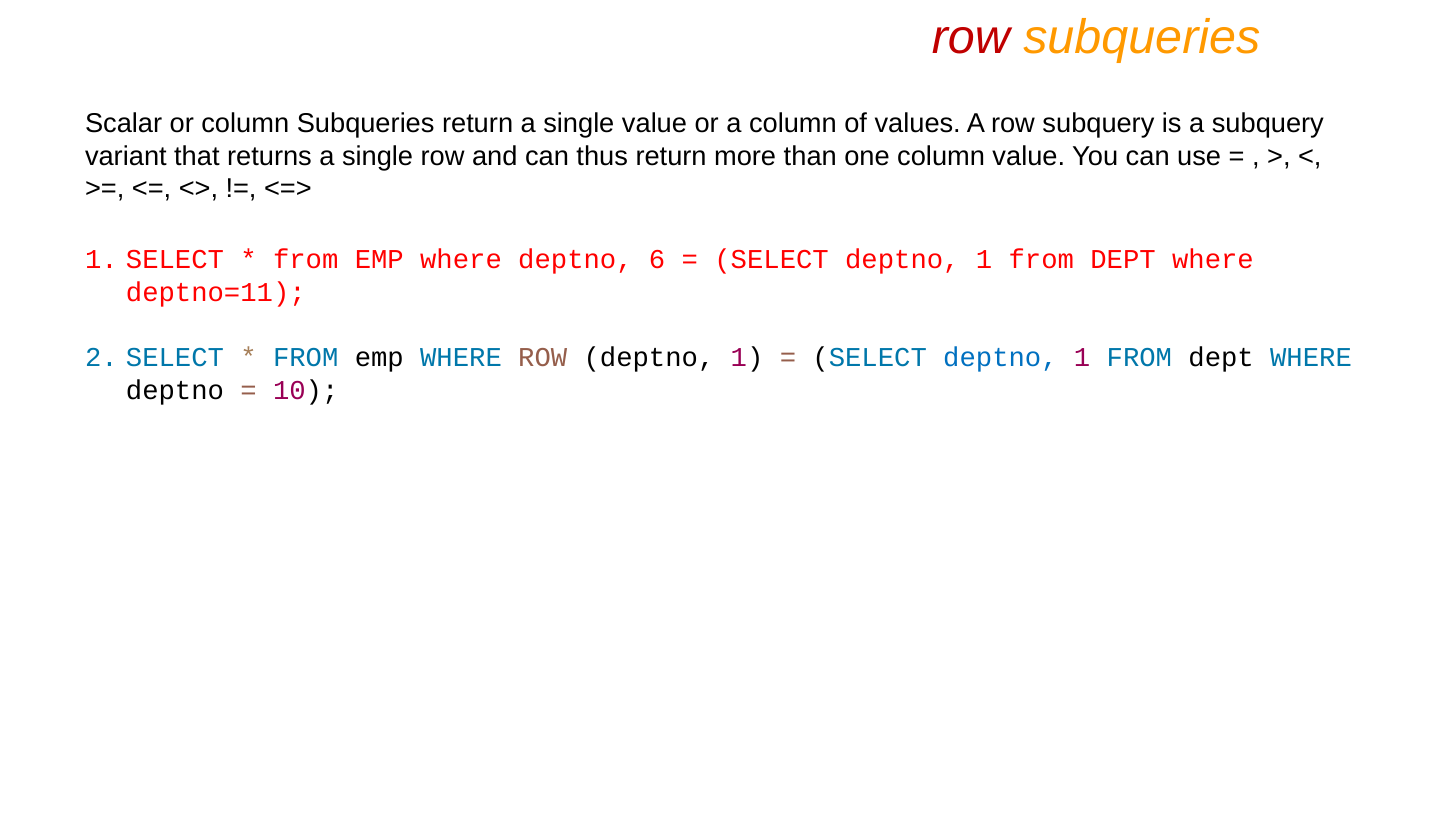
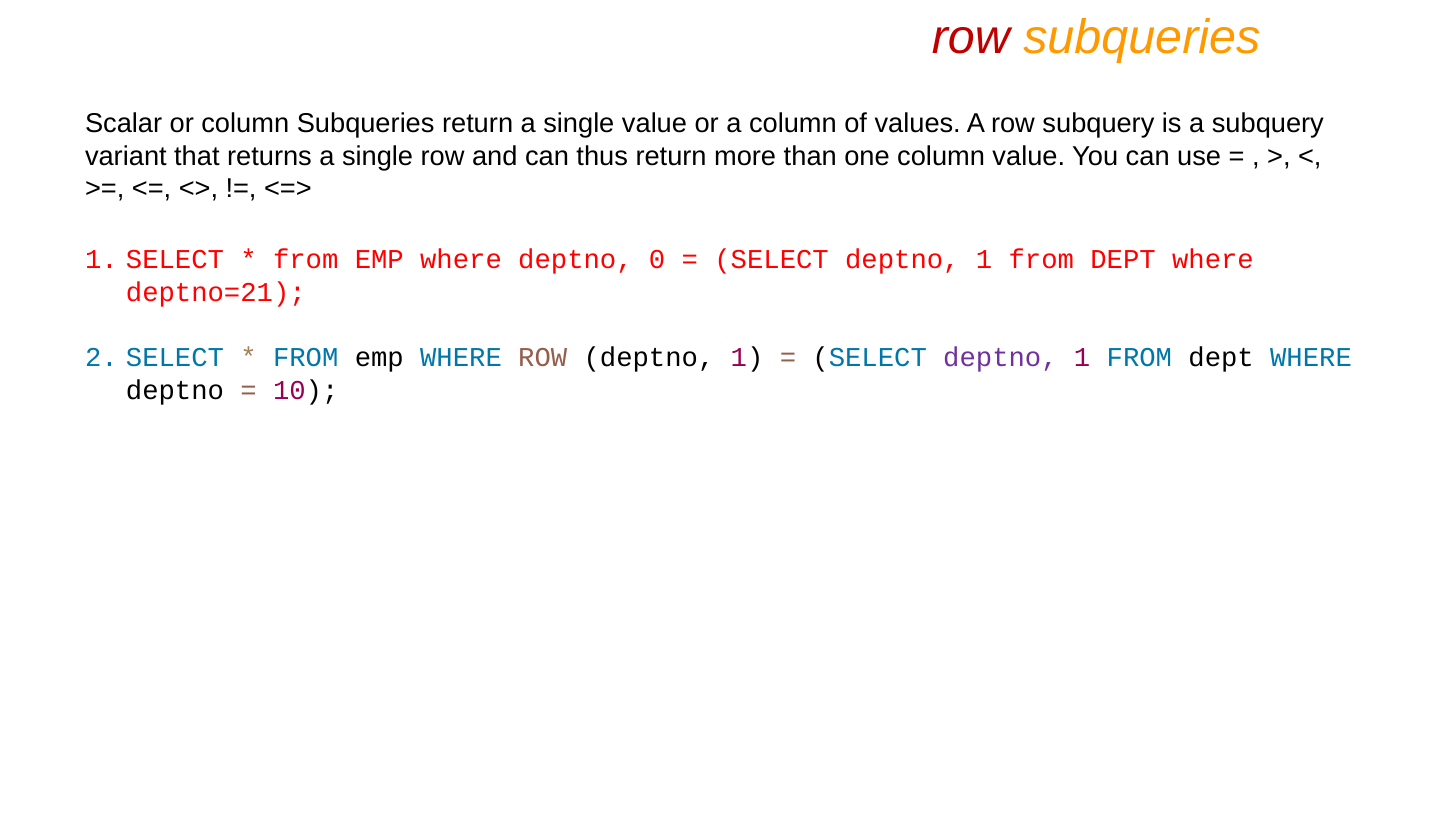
6: 6 -> 0
deptno=11: deptno=11 -> deptno=21
deptno at (1000, 358) colour: blue -> purple
